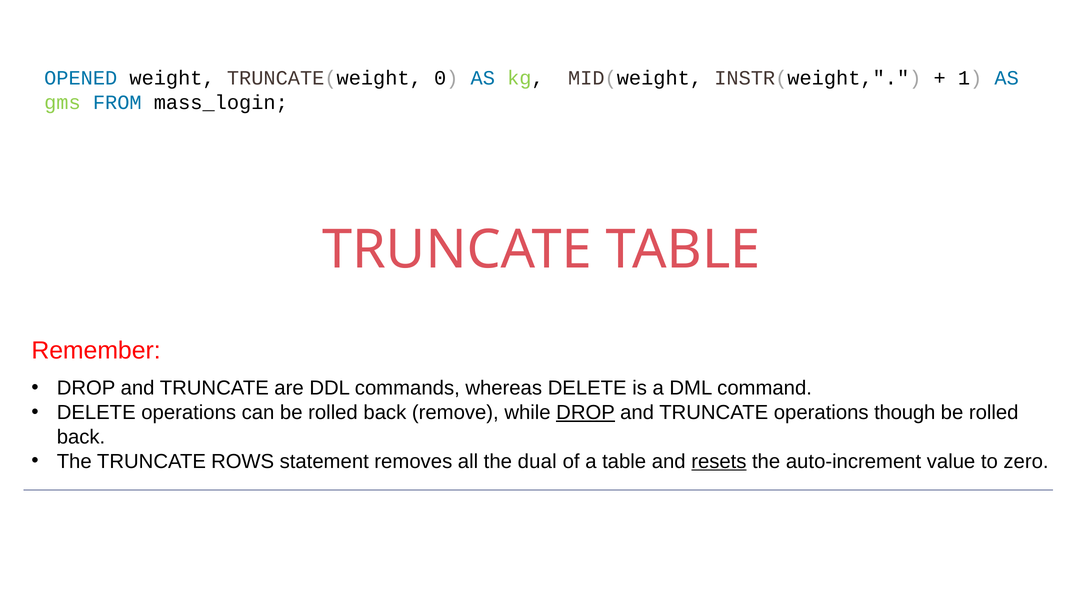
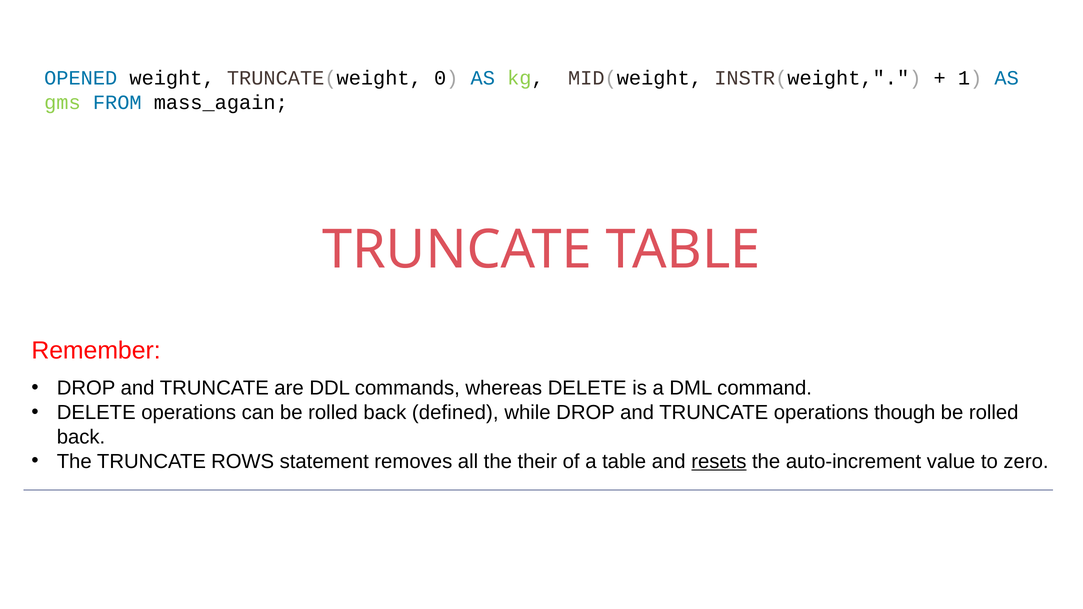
mass_login: mass_login -> mass_again
remove: remove -> defined
DROP at (586, 413) underline: present -> none
dual: dual -> their
